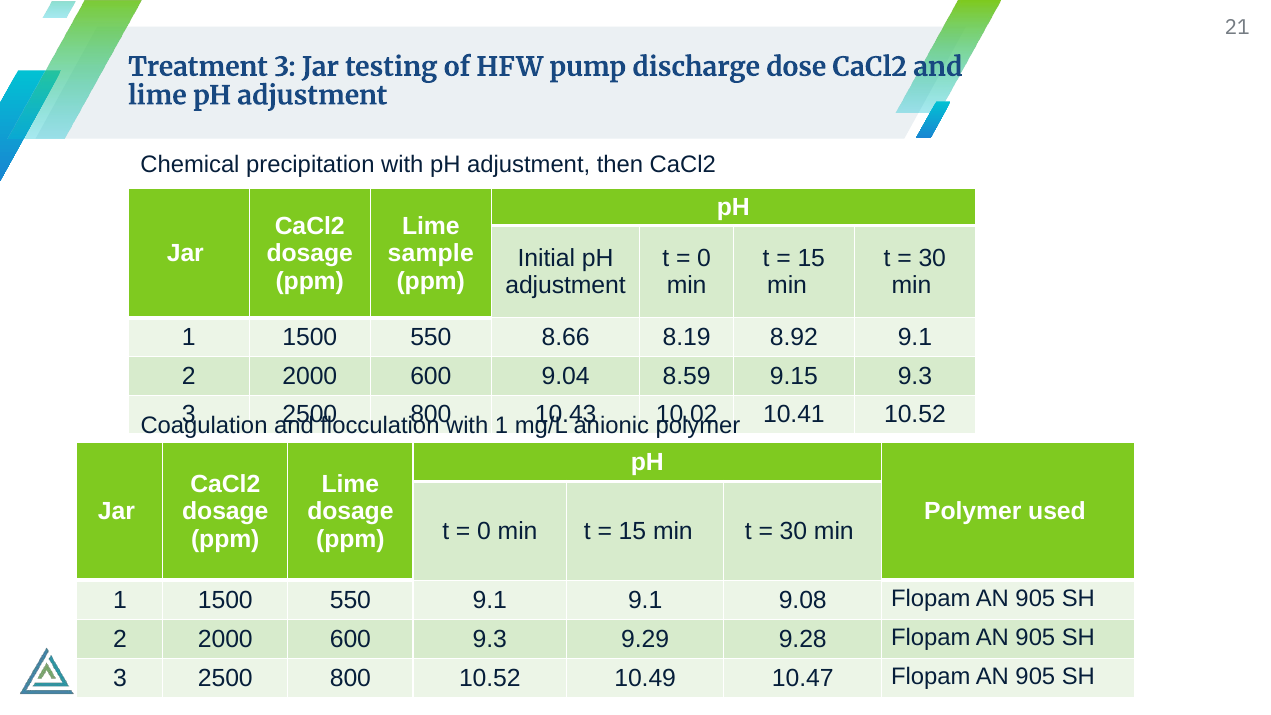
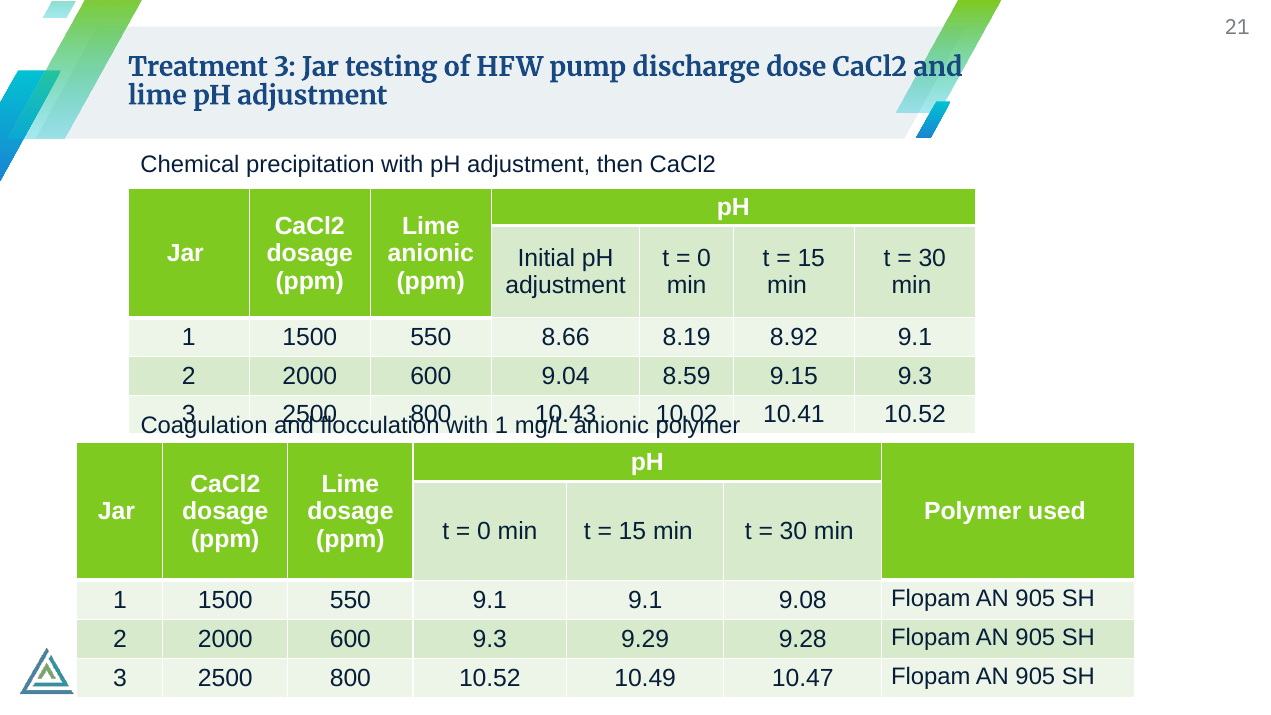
sample at (431, 253): sample -> anionic
